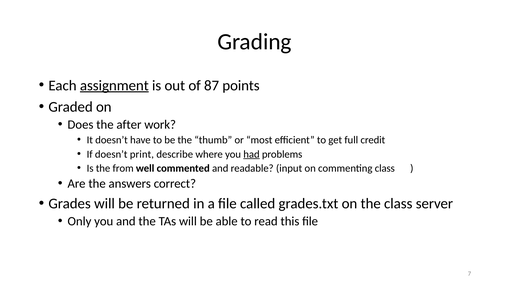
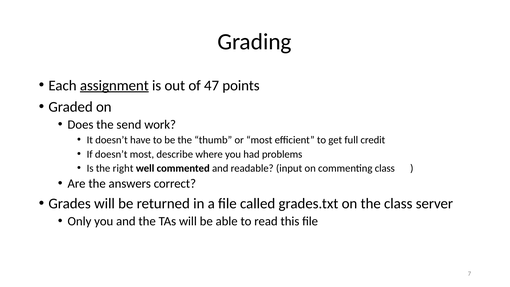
87: 87 -> 47
after: after -> send
doesn’t print: print -> most
had underline: present -> none
from: from -> right
